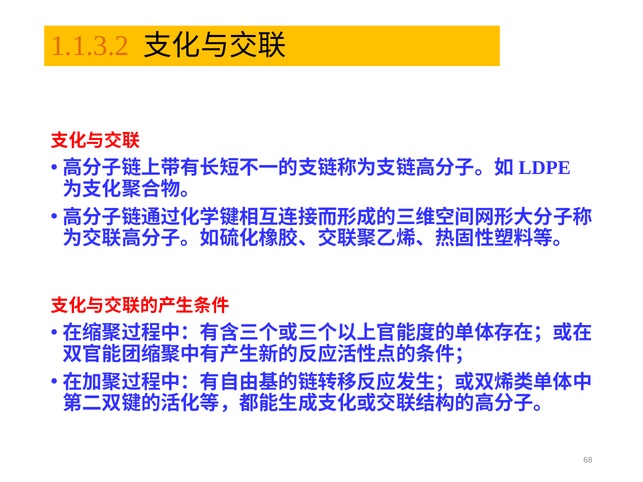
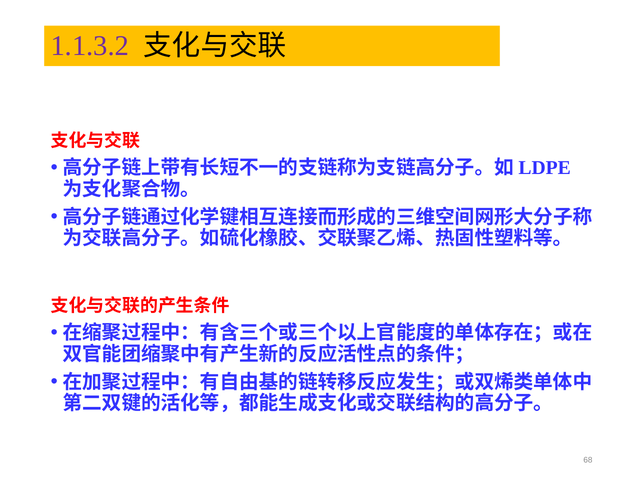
1.1.3.2 colour: orange -> purple
